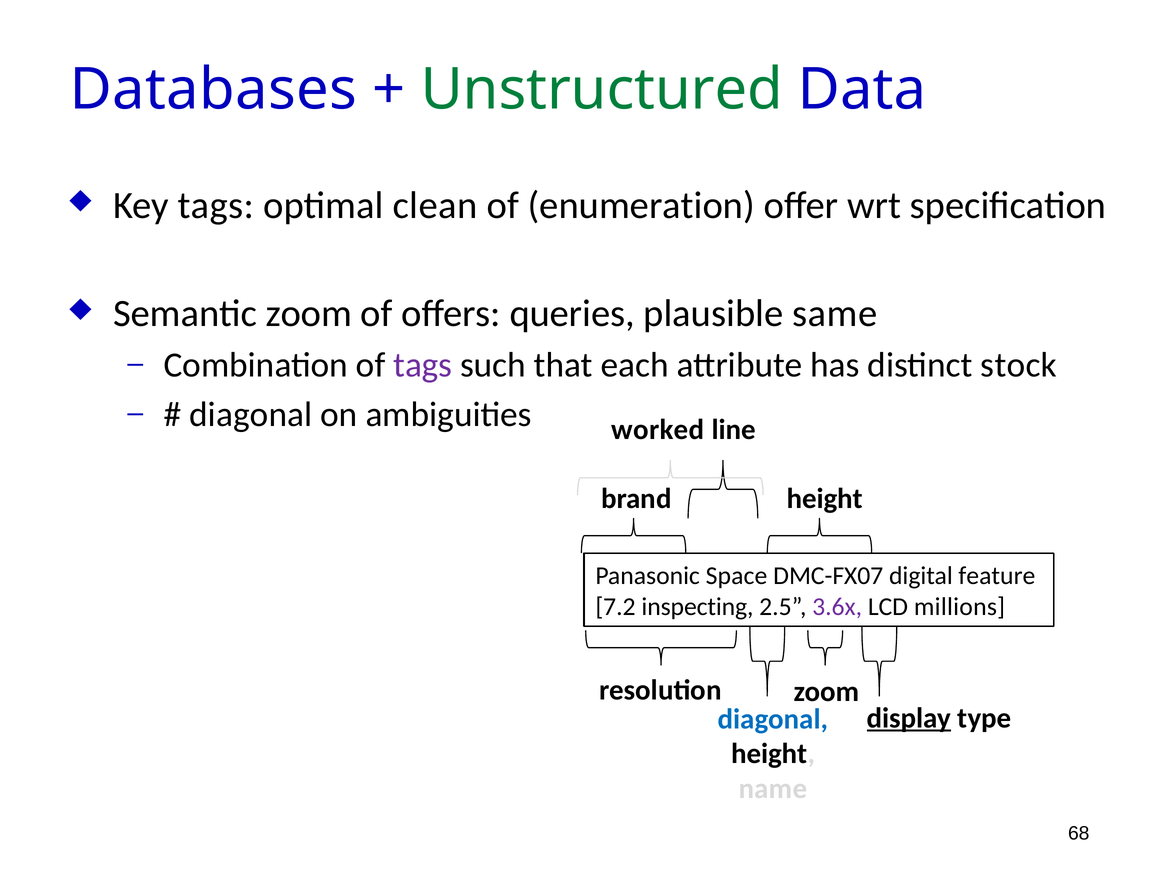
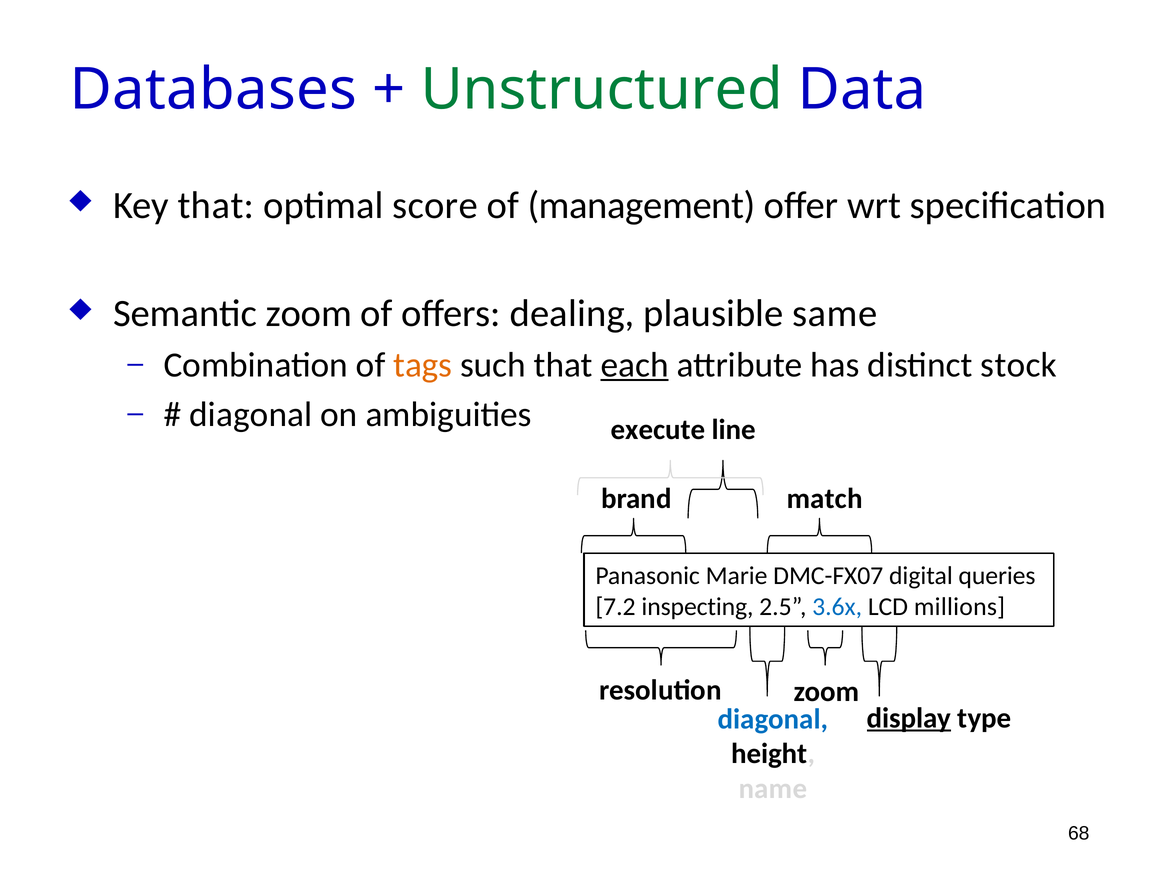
Key tags: tags -> that
clean: clean -> score
enumeration: enumeration -> management
queries: queries -> dealing
tags at (423, 365) colour: purple -> orange
each underline: none -> present
worked: worked -> execute
height at (825, 499): height -> match
Space: Space -> Marie
feature: feature -> queries
3.6x colour: purple -> blue
